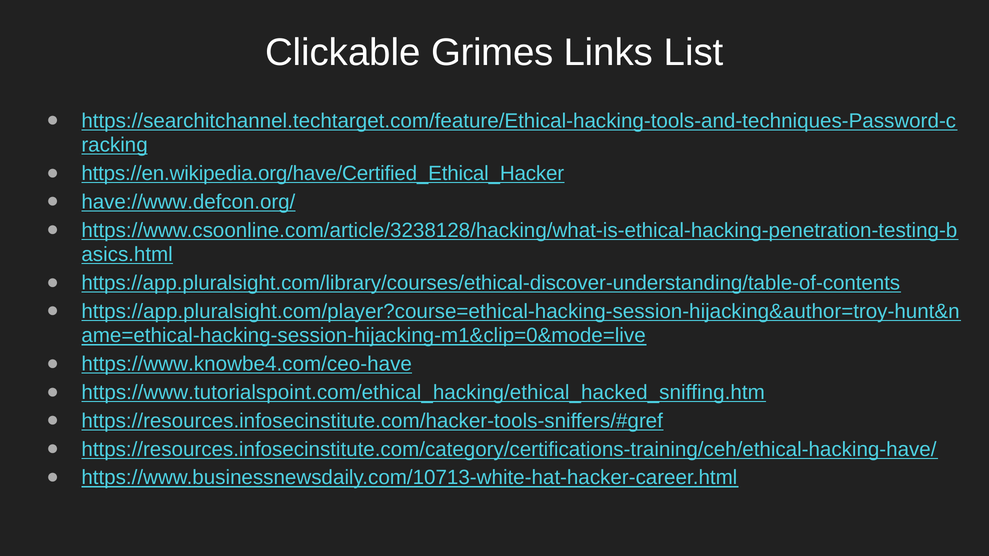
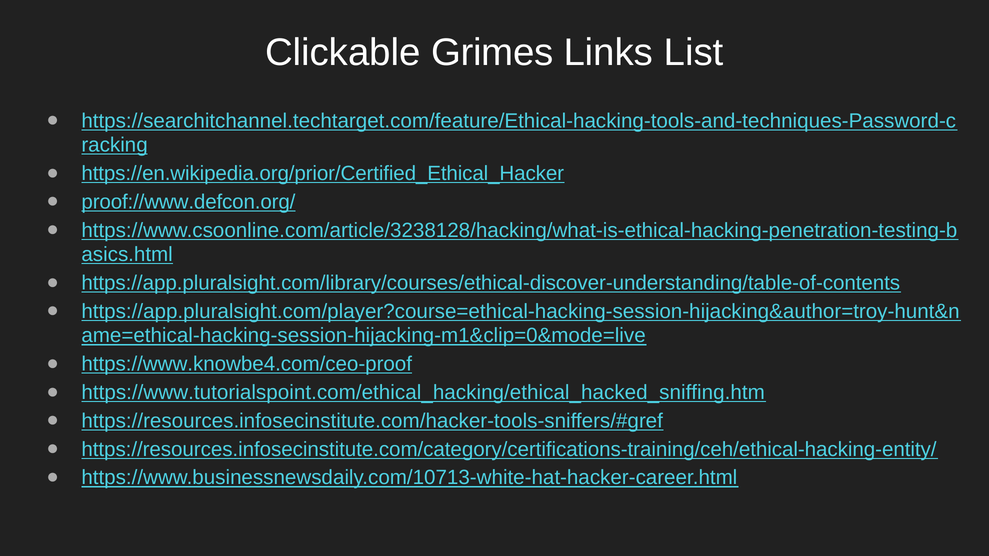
https://en.wikipedia.org/have/Certified_Ethical_Hacker: https://en.wikipedia.org/have/Certified_Ethical_Hacker -> https://en.wikipedia.org/prior/Certified_Ethical_Hacker
have://www.defcon.org/: have://www.defcon.org/ -> proof://www.defcon.org/
https://www.knowbe4.com/ceo-have: https://www.knowbe4.com/ceo-have -> https://www.knowbe4.com/ceo-proof
https://resources.infosecinstitute.com/category/certifications-training/ceh/ethical-hacking-have/: https://resources.infosecinstitute.com/category/certifications-training/ceh/ethical-hacking-have/ -> https://resources.infosecinstitute.com/category/certifications-training/ceh/ethical-hacking-entity/
